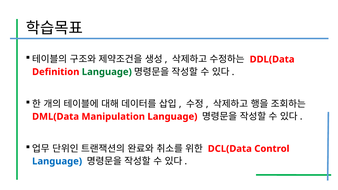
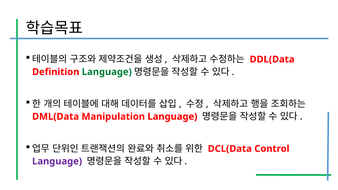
Language at (57, 161) colour: blue -> purple
